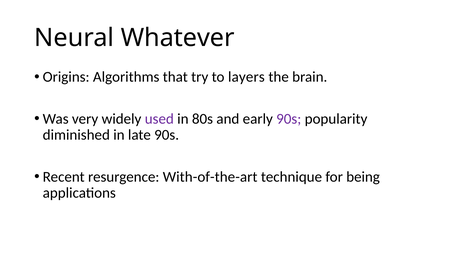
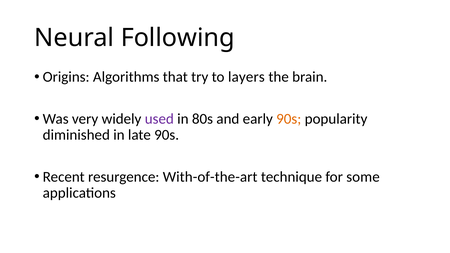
Whatever: Whatever -> Following
90s at (289, 119) colour: purple -> orange
being: being -> some
